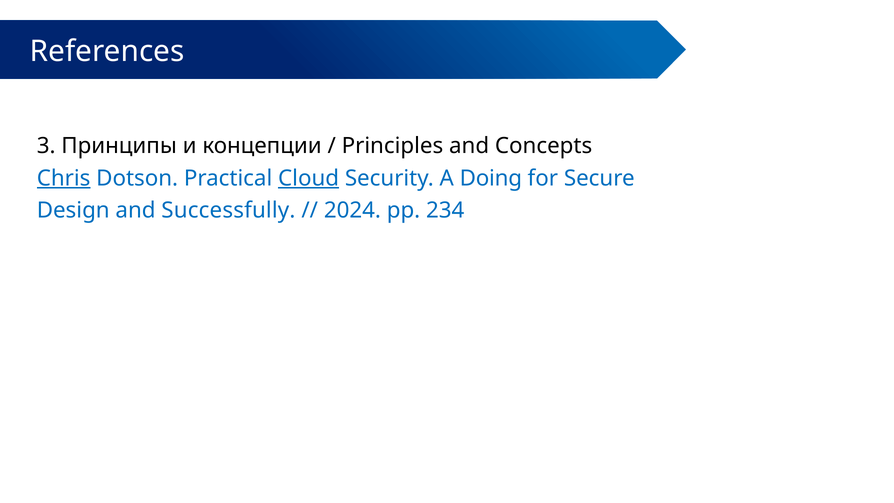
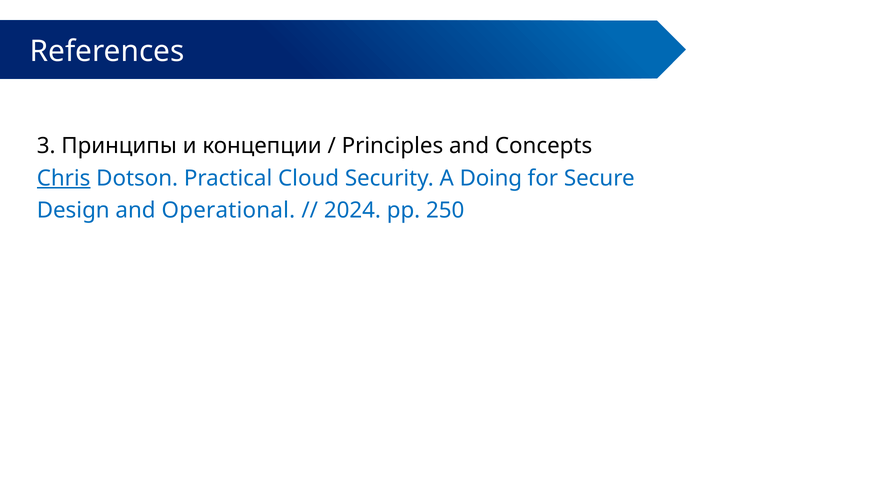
Cloud underline: present -> none
Successfully: Successfully -> Operational
234: 234 -> 250
